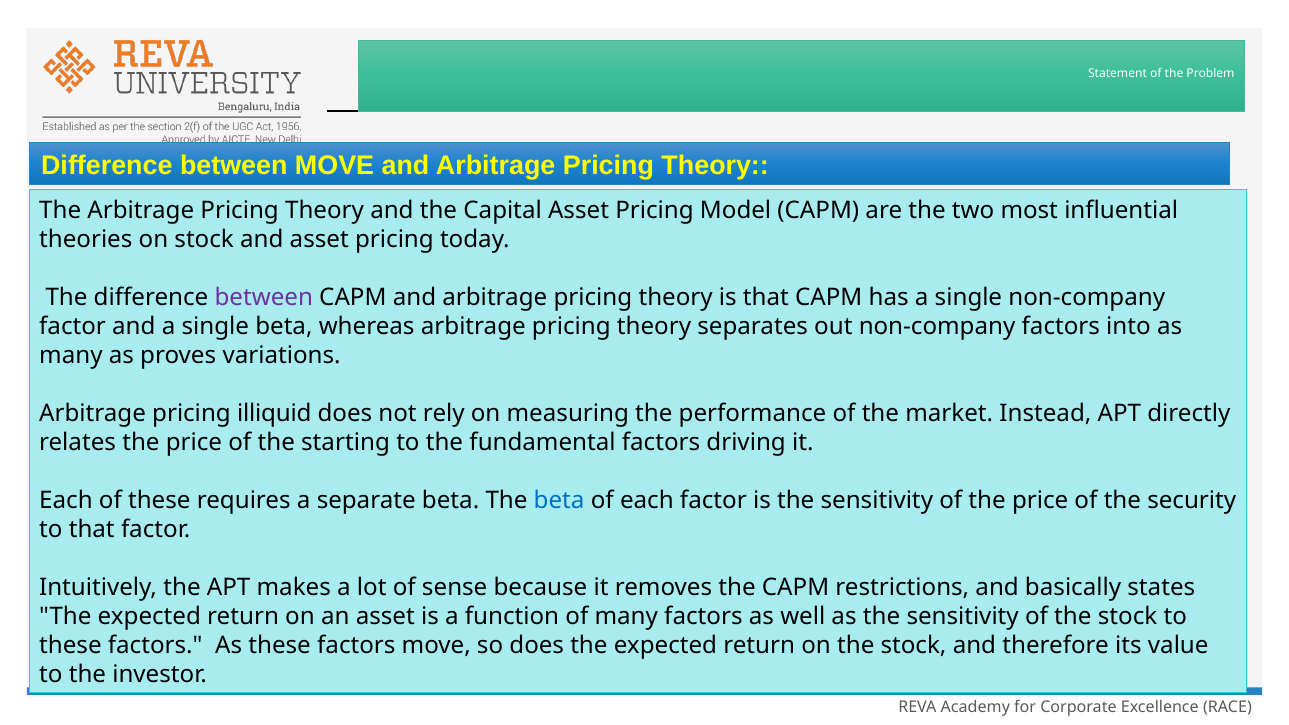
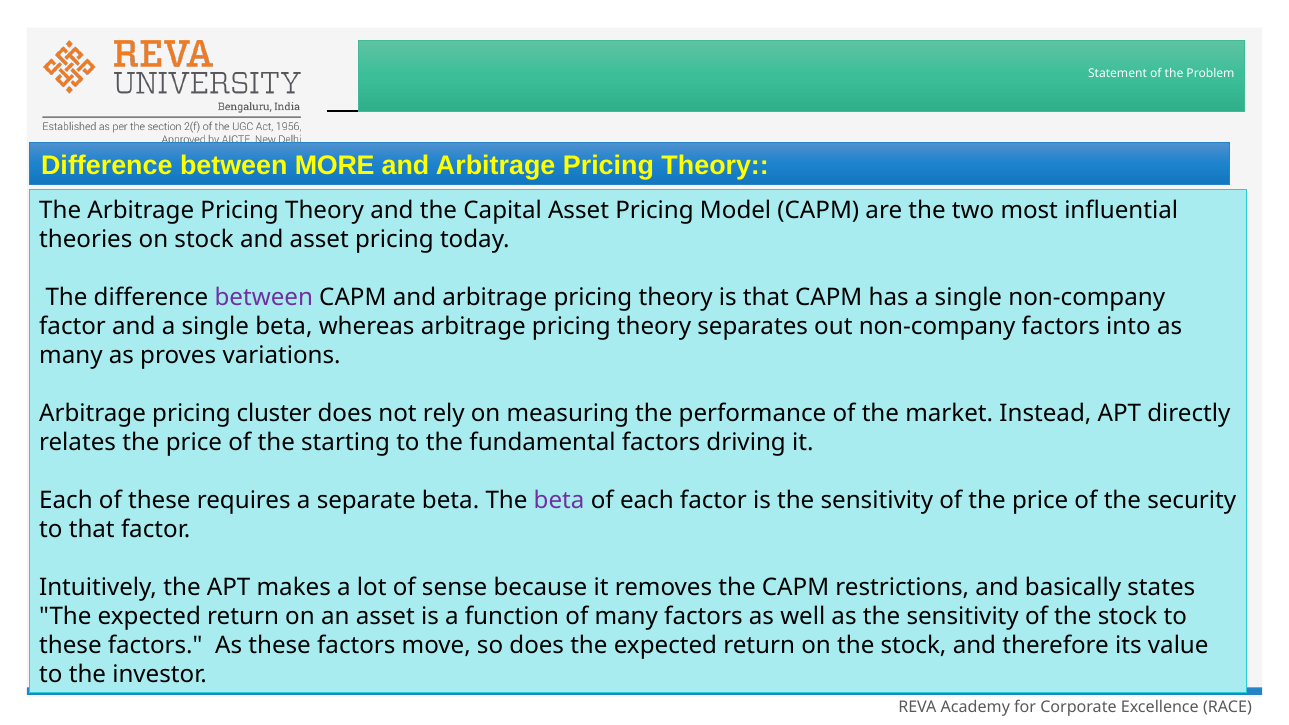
between MOVE: MOVE -> MORE
illiquid: illiquid -> cluster
beta at (559, 501) colour: blue -> purple
